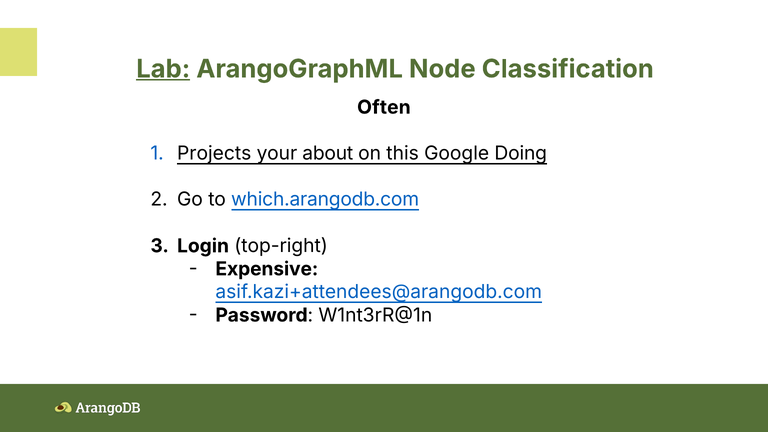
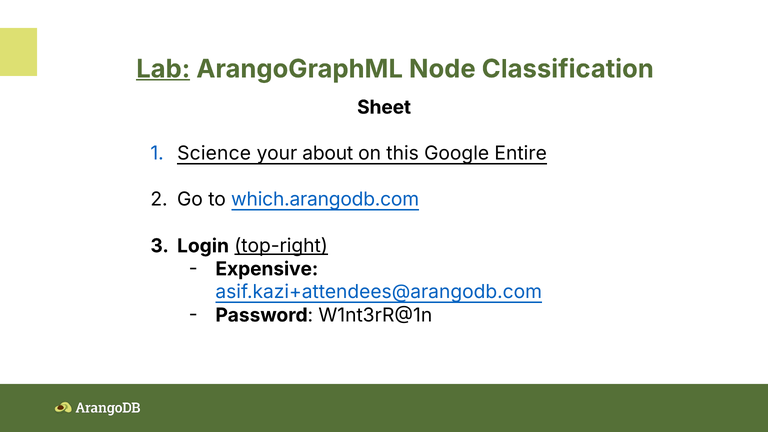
Often: Often -> Sheet
Projects: Projects -> Science
Doing: Doing -> Entire
top-right underline: none -> present
